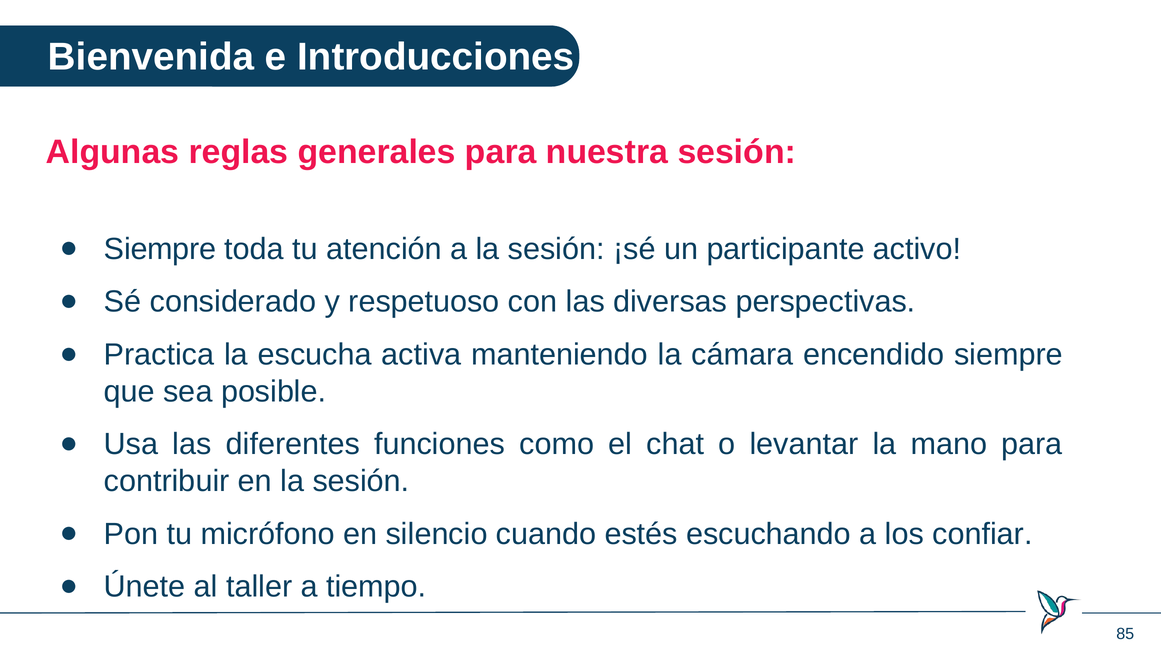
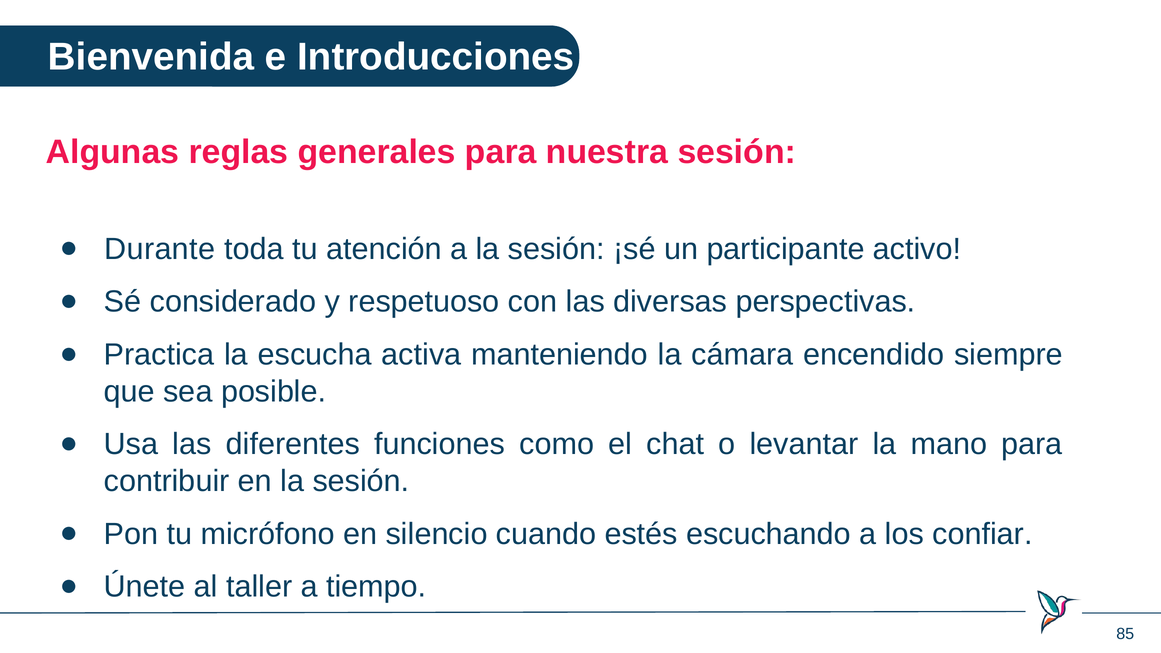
Siempre at (160, 249): Siempre -> Durante
